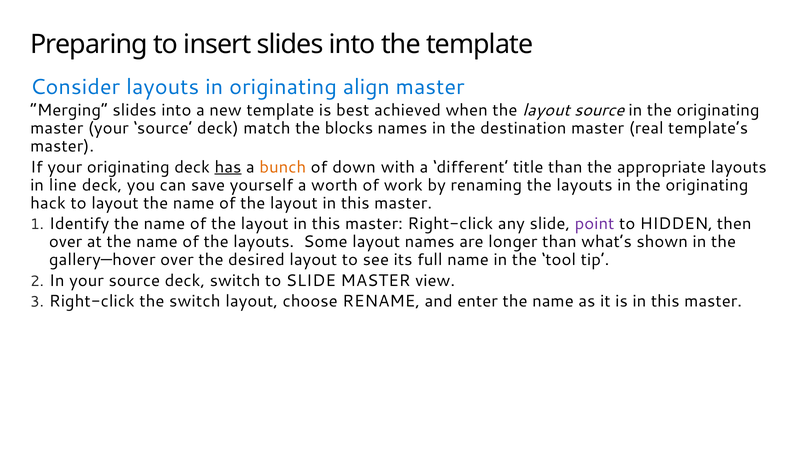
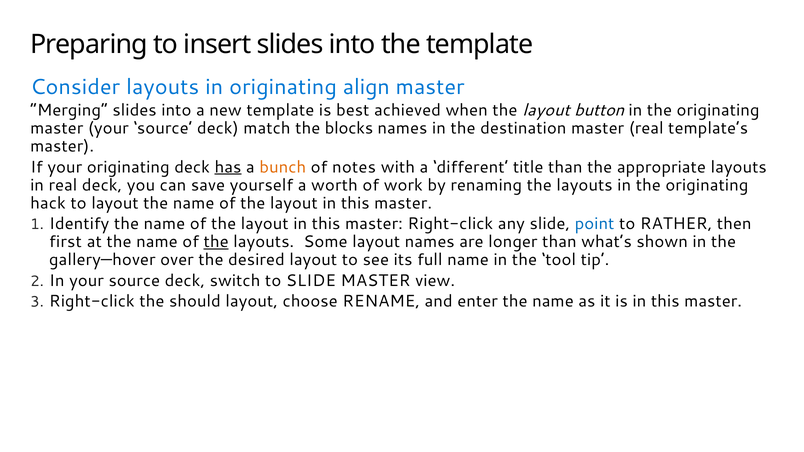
layout source: source -> button
down: down -> notes
in line: line -> real
point colour: purple -> blue
HIDDEN: HIDDEN -> RATHER
over at (66, 242): over -> first
the at (216, 242) underline: none -> present
the switch: switch -> should
